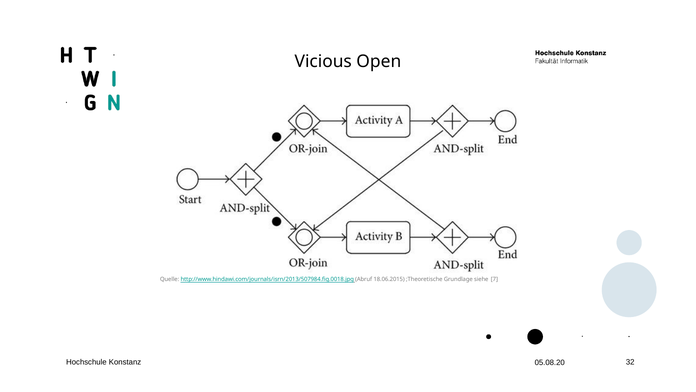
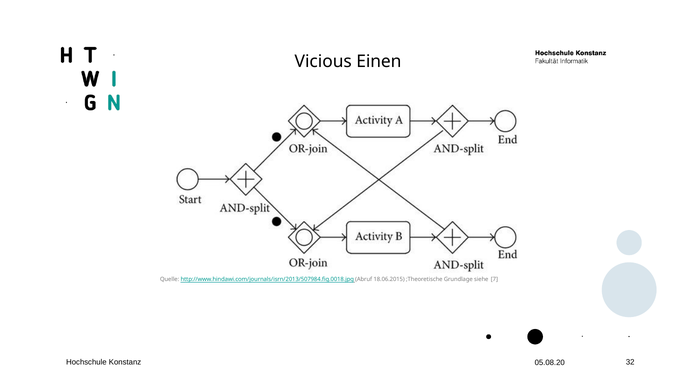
Open: Open -> Einen
